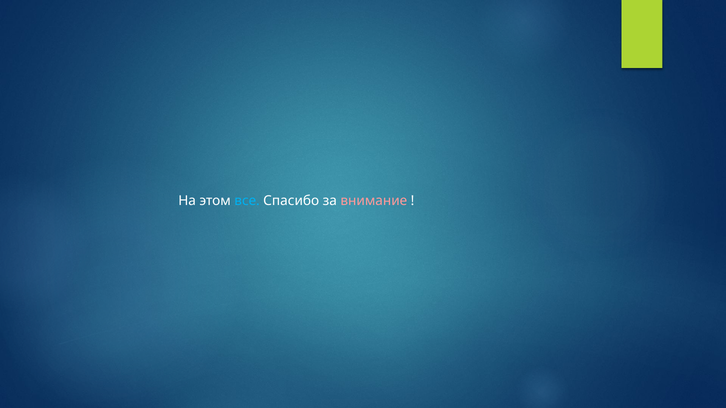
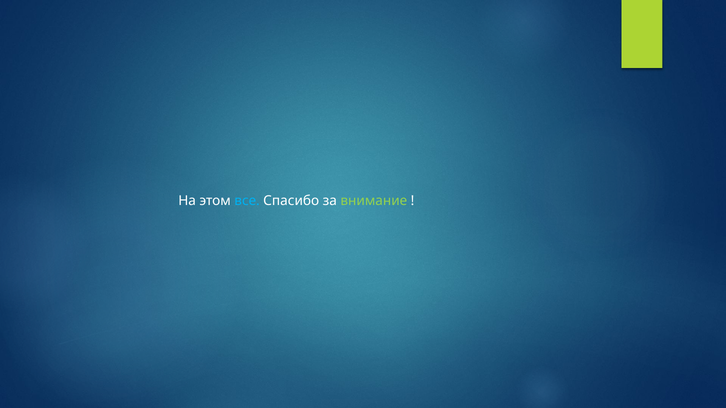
внимание colour: pink -> light green
